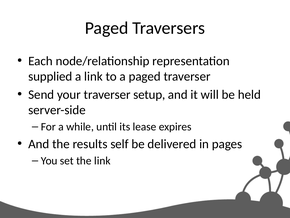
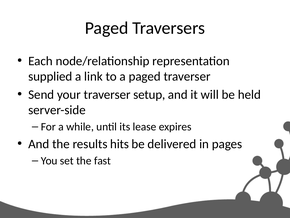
self: self -> hits
the link: link -> fast
